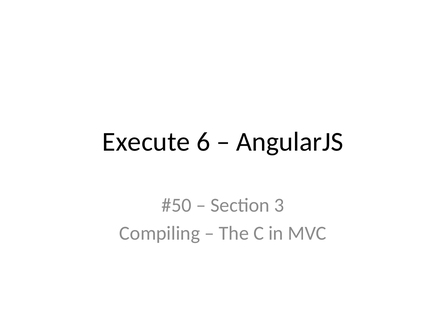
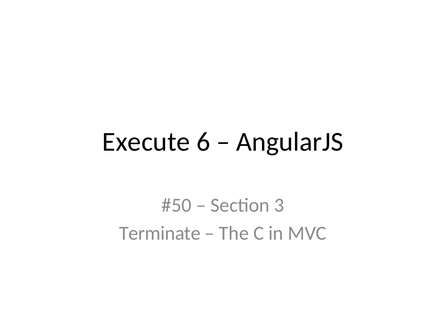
Compiling: Compiling -> Terminate
